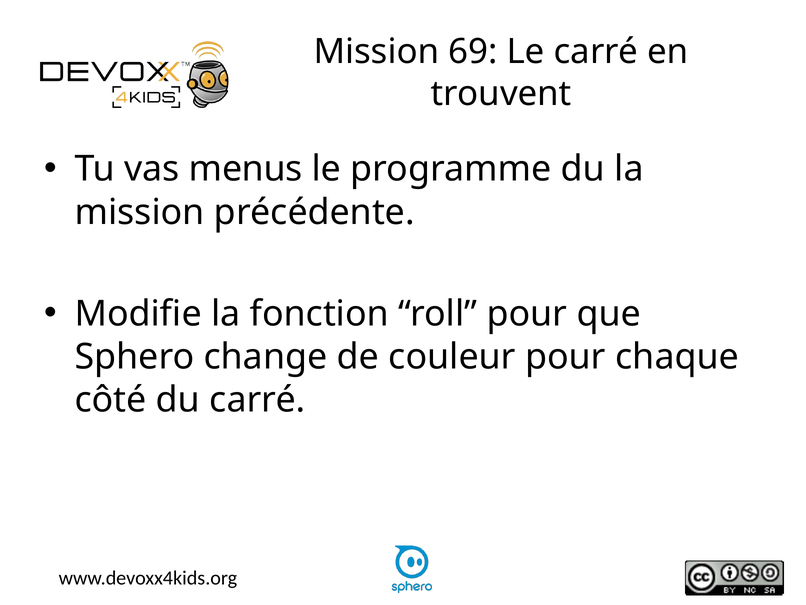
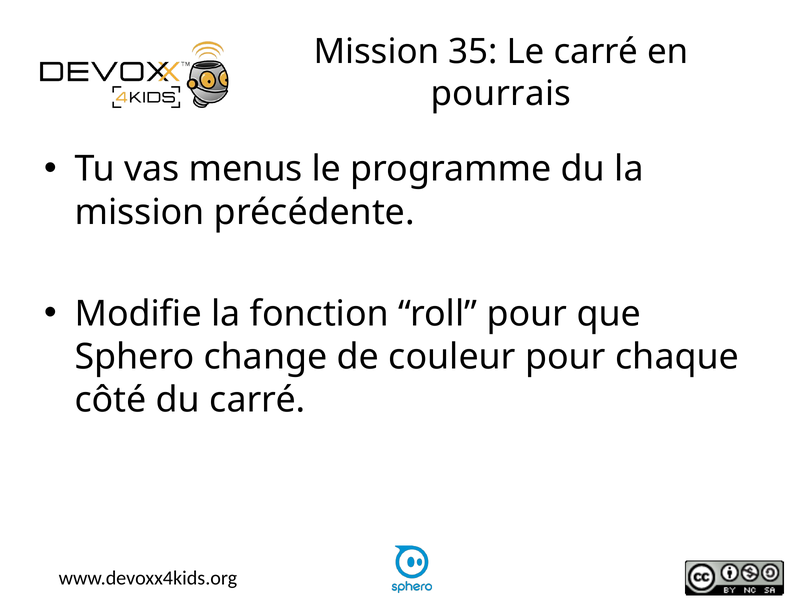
69: 69 -> 35
trouvent: trouvent -> pourrais
